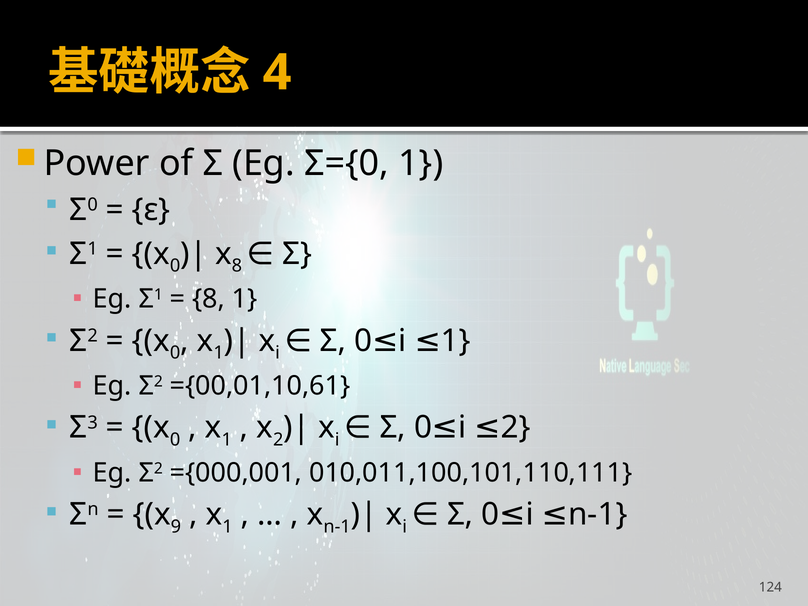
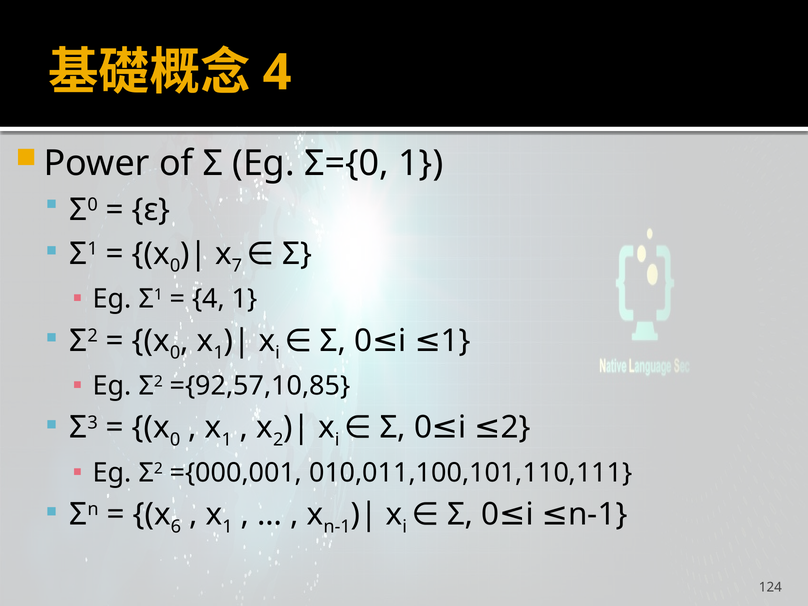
8 at (237, 266): 8 -> 7
8 at (209, 299): 8 -> 4
={00,01,10,61: ={00,01,10,61 -> ={92,57,10,85
9: 9 -> 6
